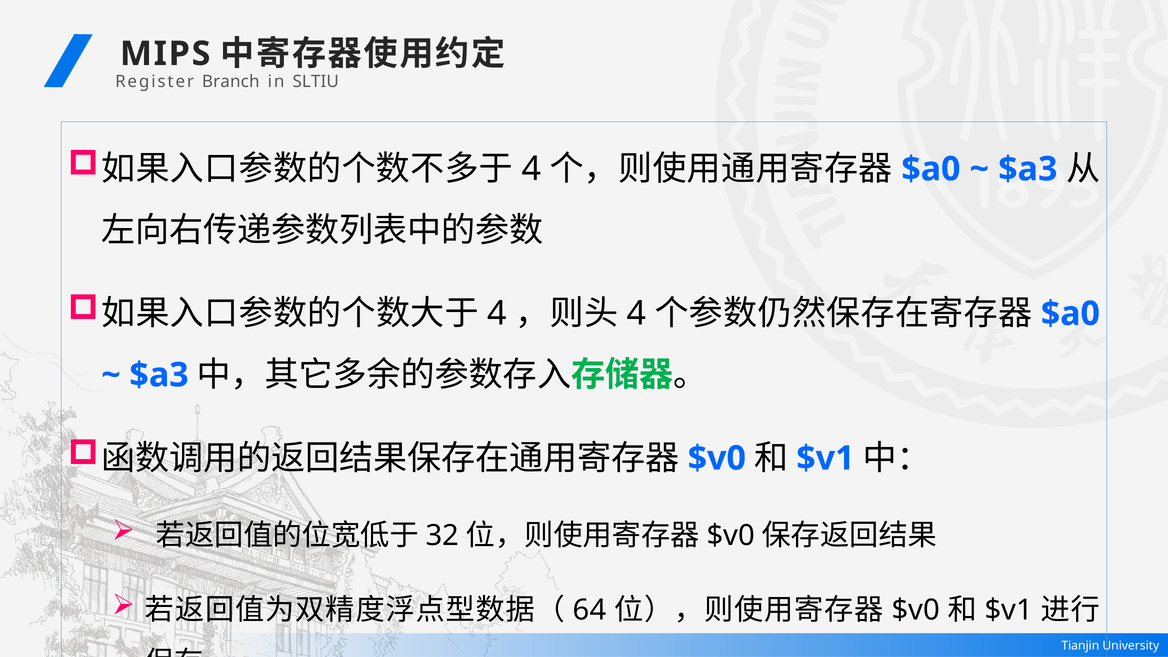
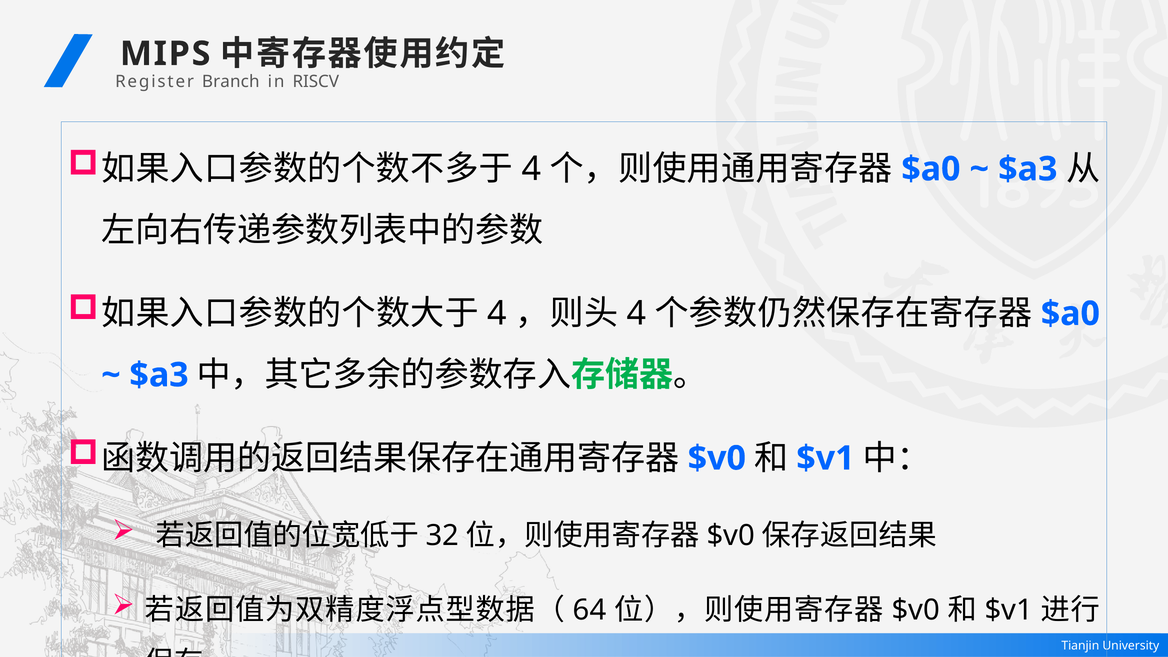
SLTIU: SLTIU -> RISCV
